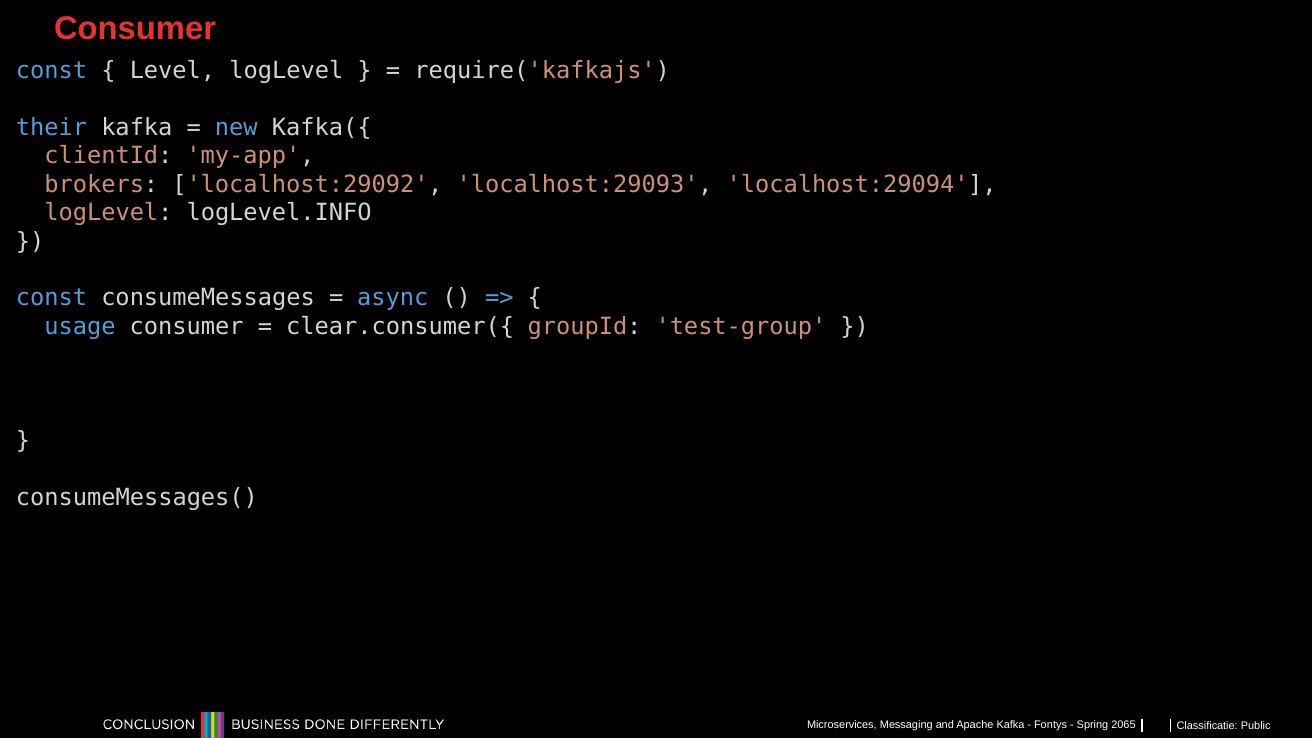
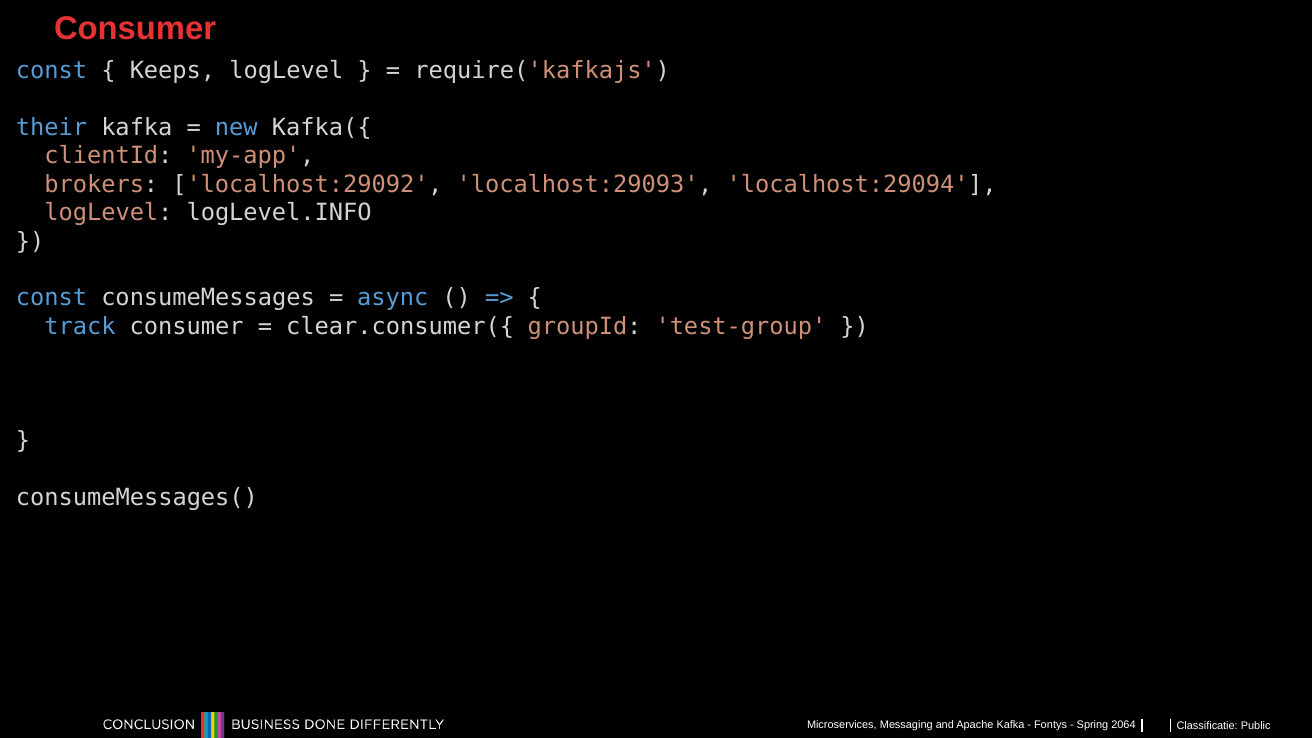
Level: Level -> Keeps
usage: usage -> track
2065: 2065 -> 2064
